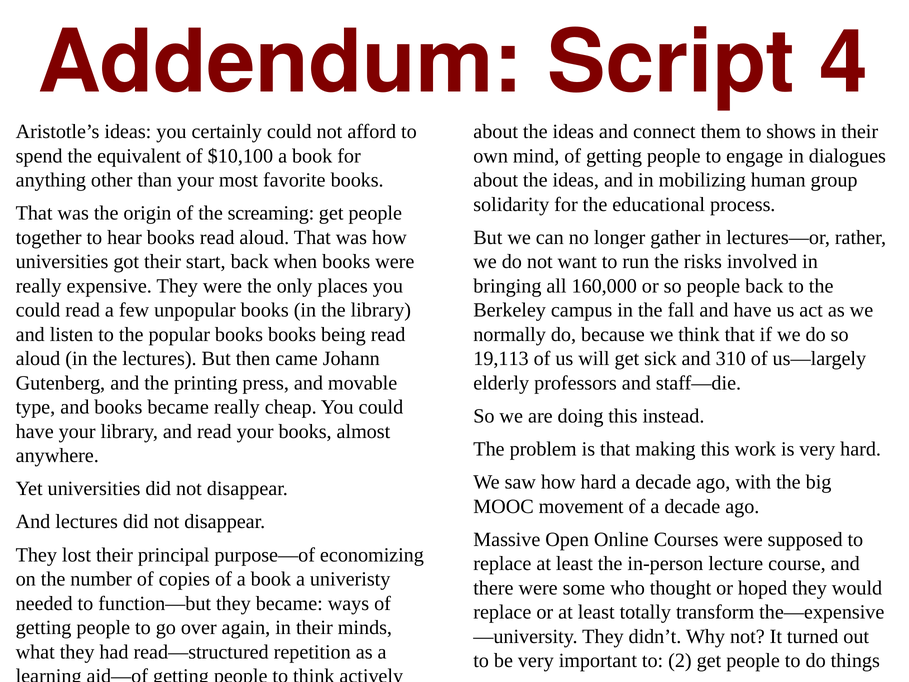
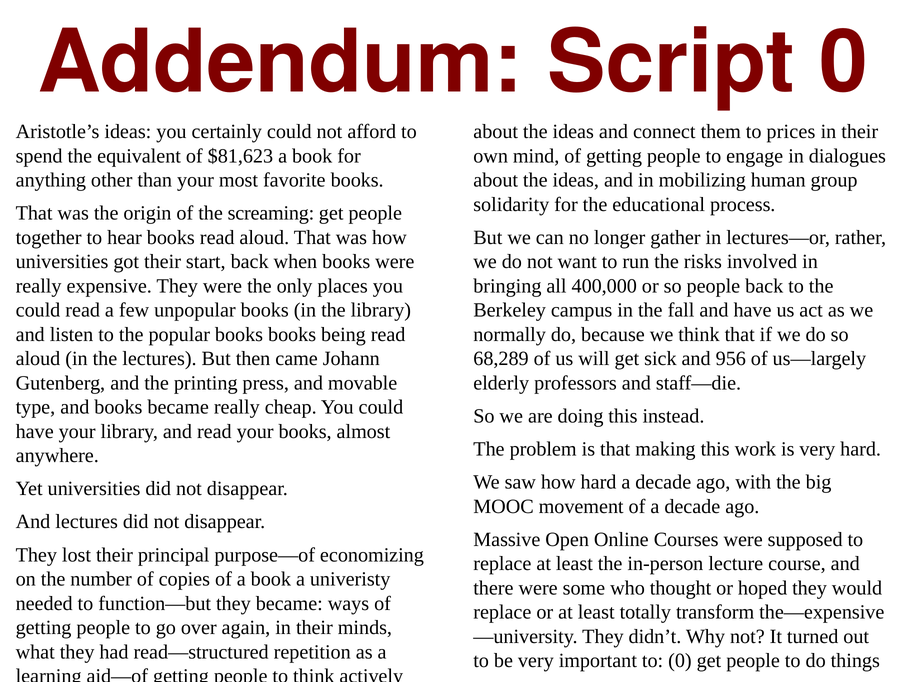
Script 4: 4 -> 0
shows: shows -> prices
$10,100: $10,100 -> $81,623
160,000: 160,000 -> 400,000
19,113: 19,113 -> 68,289
310: 310 -> 956
to 2: 2 -> 0
